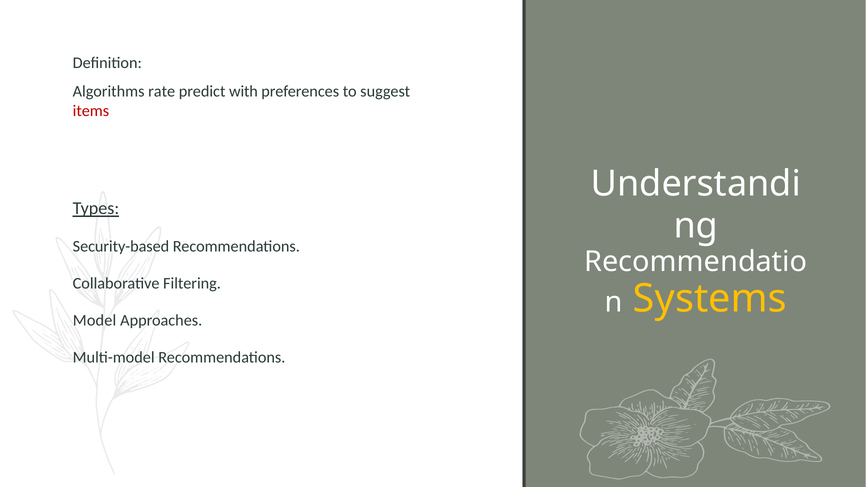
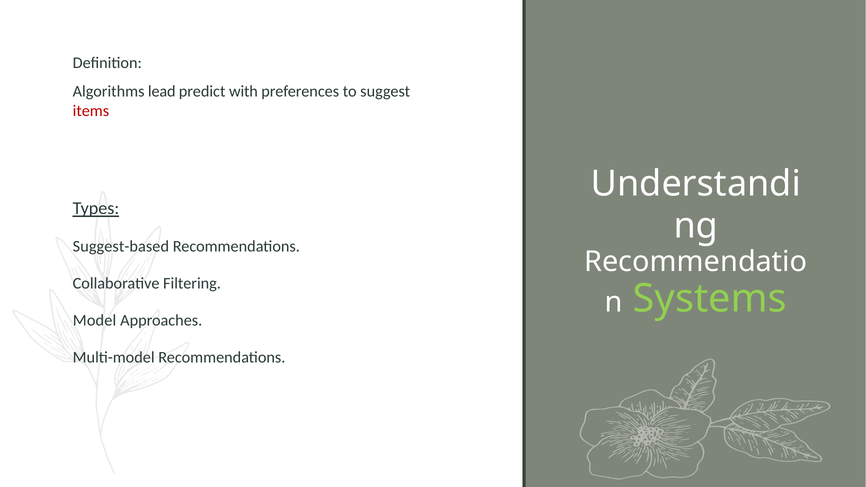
rate: rate -> lead
Security-based: Security-based -> Suggest-based
Systems colour: yellow -> light green
